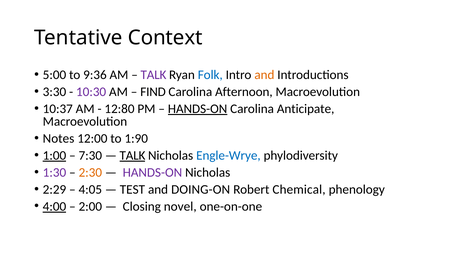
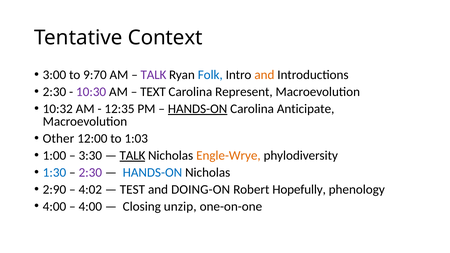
5:00: 5:00 -> 3:00
9:36: 9:36 -> 9:70
3:30 at (54, 92): 3:30 -> 2:30
FIND: FIND -> TEXT
Afternoon: Afternoon -> Represent
10:37: 10:37 -> 10:32
12:80: 12:80 -> 12:35
Notes: Notes -> Other
1:90: 1:90 -> 1:03
1:00 underline: present -> none
7:30: 7:30 -> 3:30
Engle-Wrye colour: blue -> orange
1:30 colour: purple -> blue
2:30 at (90, 173) colour: orange -> purple
HANDS-ON at (152, 173) colour: purple -> blue
2:29: 2:29 -> 2:90
4:05: 4:05 -> 4:02
Chemical: Chemical -> Hopefully
4:00 at (54, 207) underline: present -> none
2:00 at (90, 207): 2:00 -> 4:00
novel: novel -> unzip
